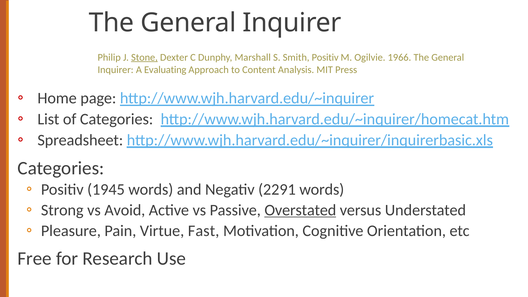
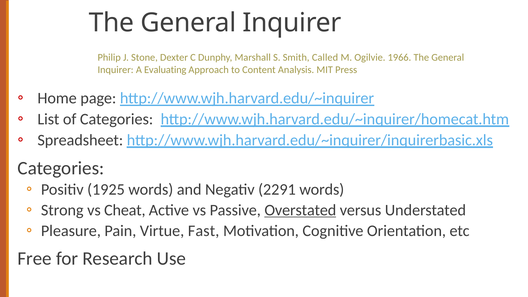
Stone underline: present -> none
Smith Positiv: Positiv -> Called
1945: 1945 -> 1925
Avoid: Avoid -> Cheat
